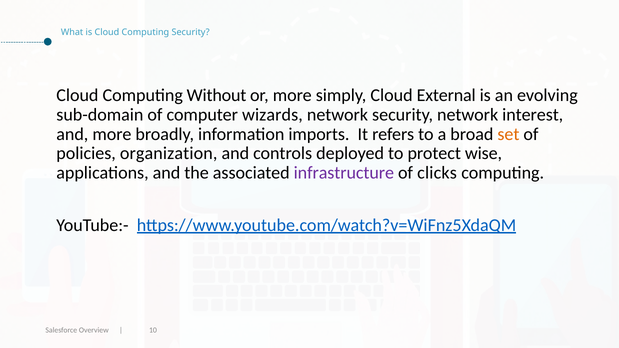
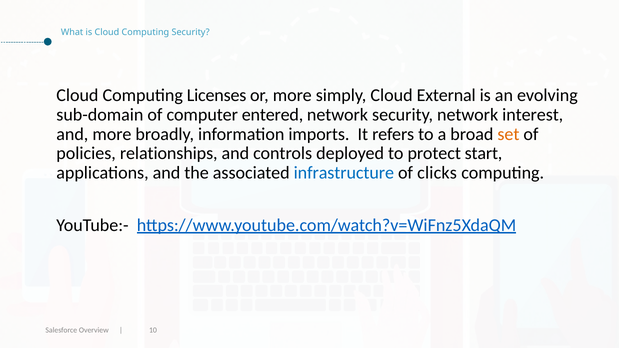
Without: Without -> Licenses
wizards: wizards -> entered
organization: organization -> relationships
wise: wise -> start
infrastructure colour: purple -> blue
